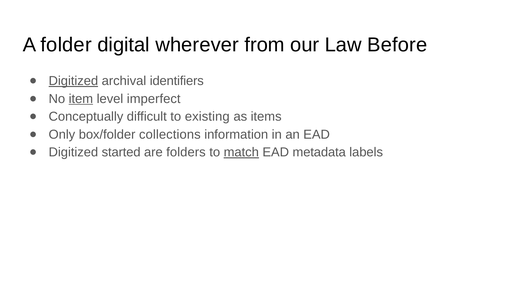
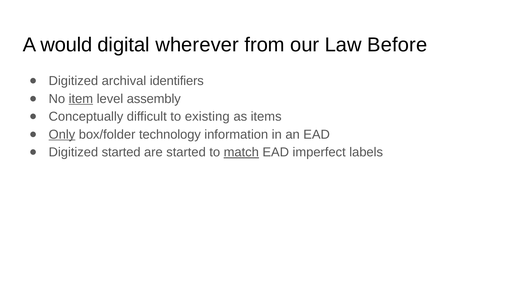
folder: folder -> would
Digitized at (73, 81) underline: present -> none
imperfect: imperfect -> assembly
Only underline: none -> present
collections: collections -> technology
are folders: folders -> started
metadata: metadata -> imperfect
